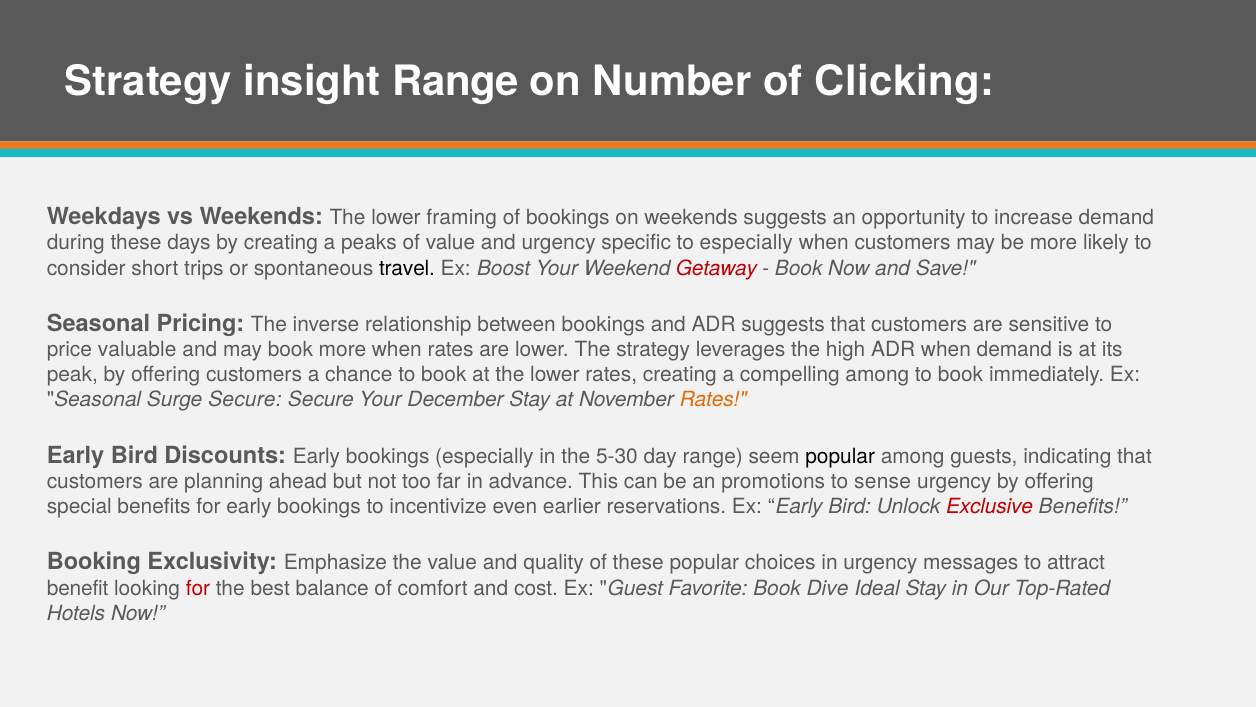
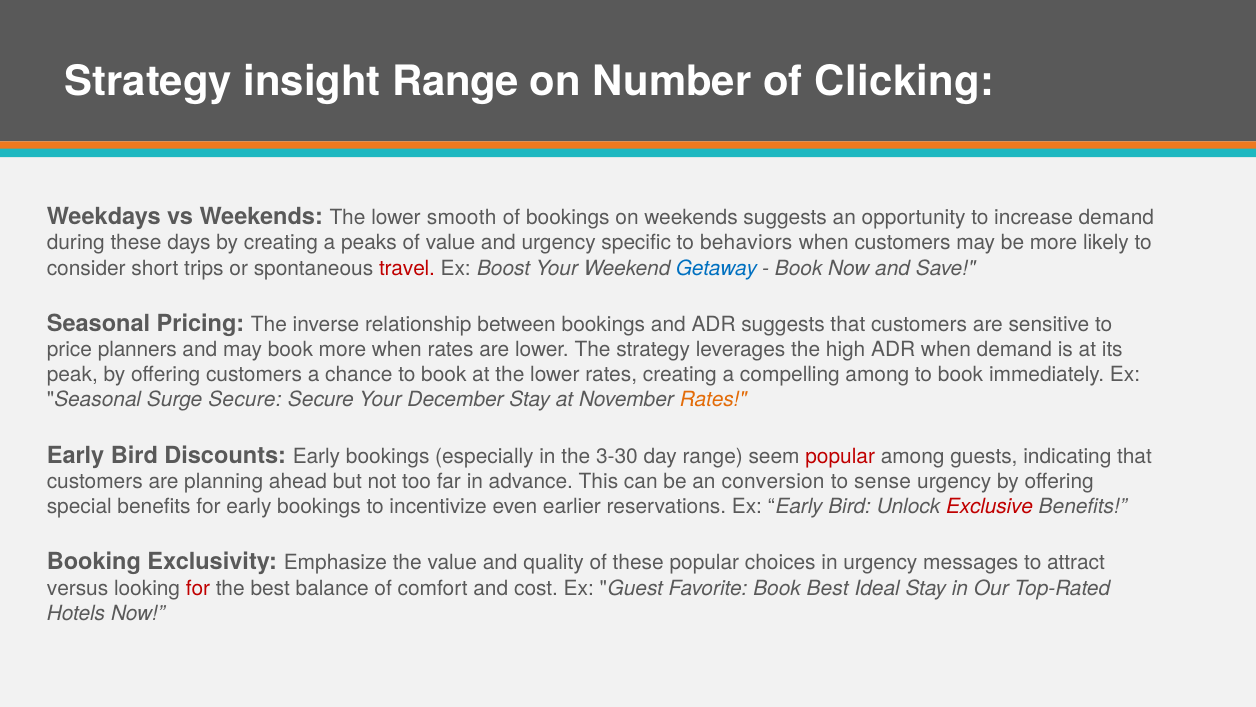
framing: framing -> smooth
to especially: especially -> behaviors
travel colour: black -> red
Getaway colour: red -> blue
valuable: valuable -> planners
5-30: 5-30 -> 3-30
popular at (840, 456) colour: black -> red
promotions: promotions -> conversion
benefit: benefit -> versus
Book Dive: Dive -> Best
